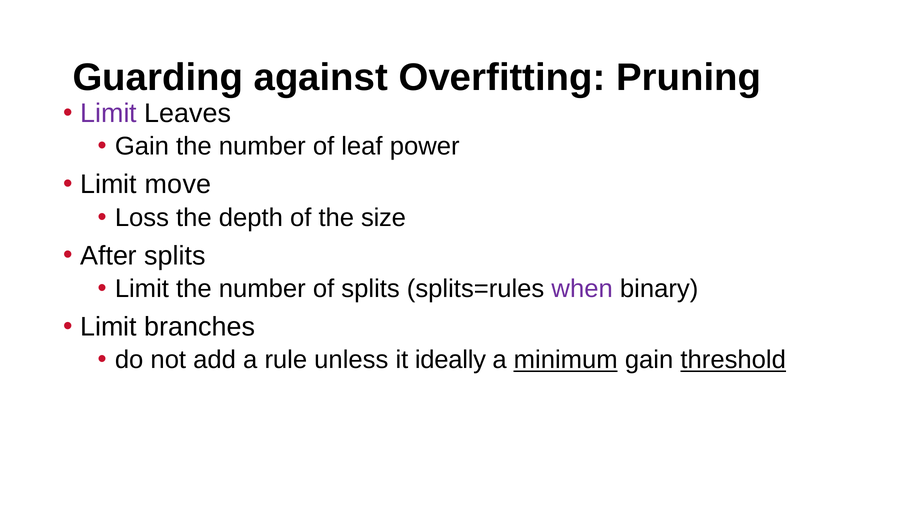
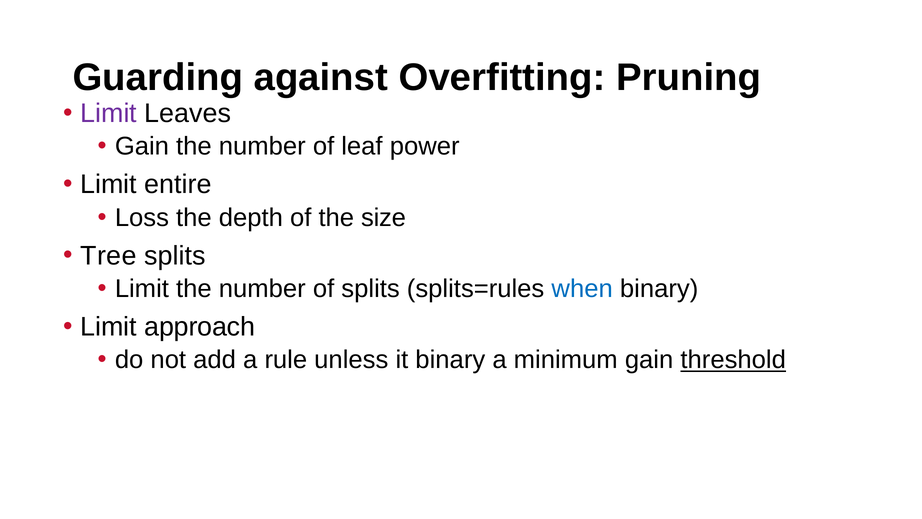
move: move -> entire
After: After -> Tree
when colour: purple -> blue
branches: branches -> approach
it ideally: ideally -> binary
minimum underline: present -> none
